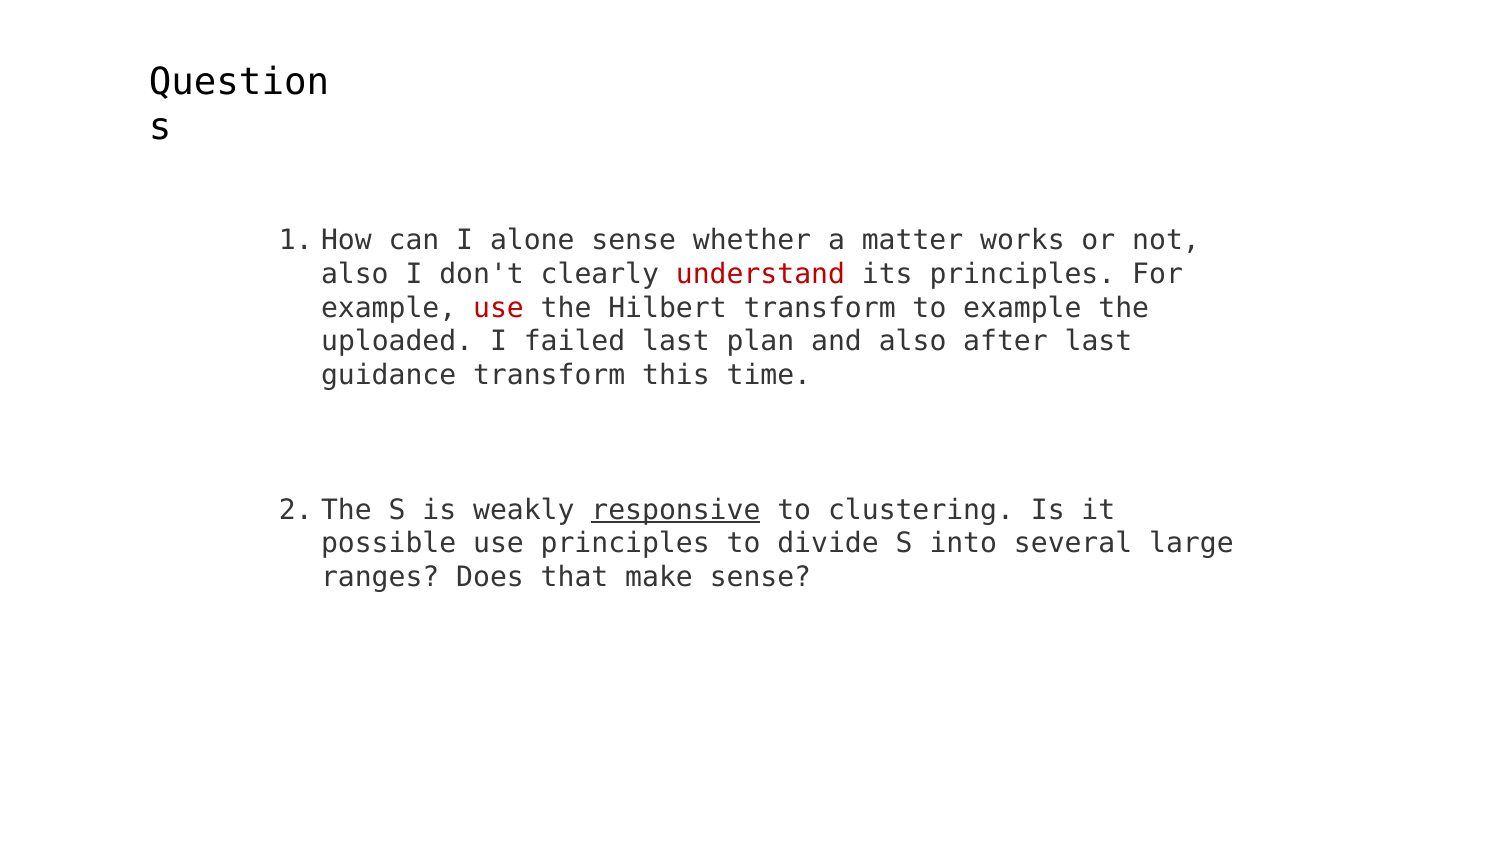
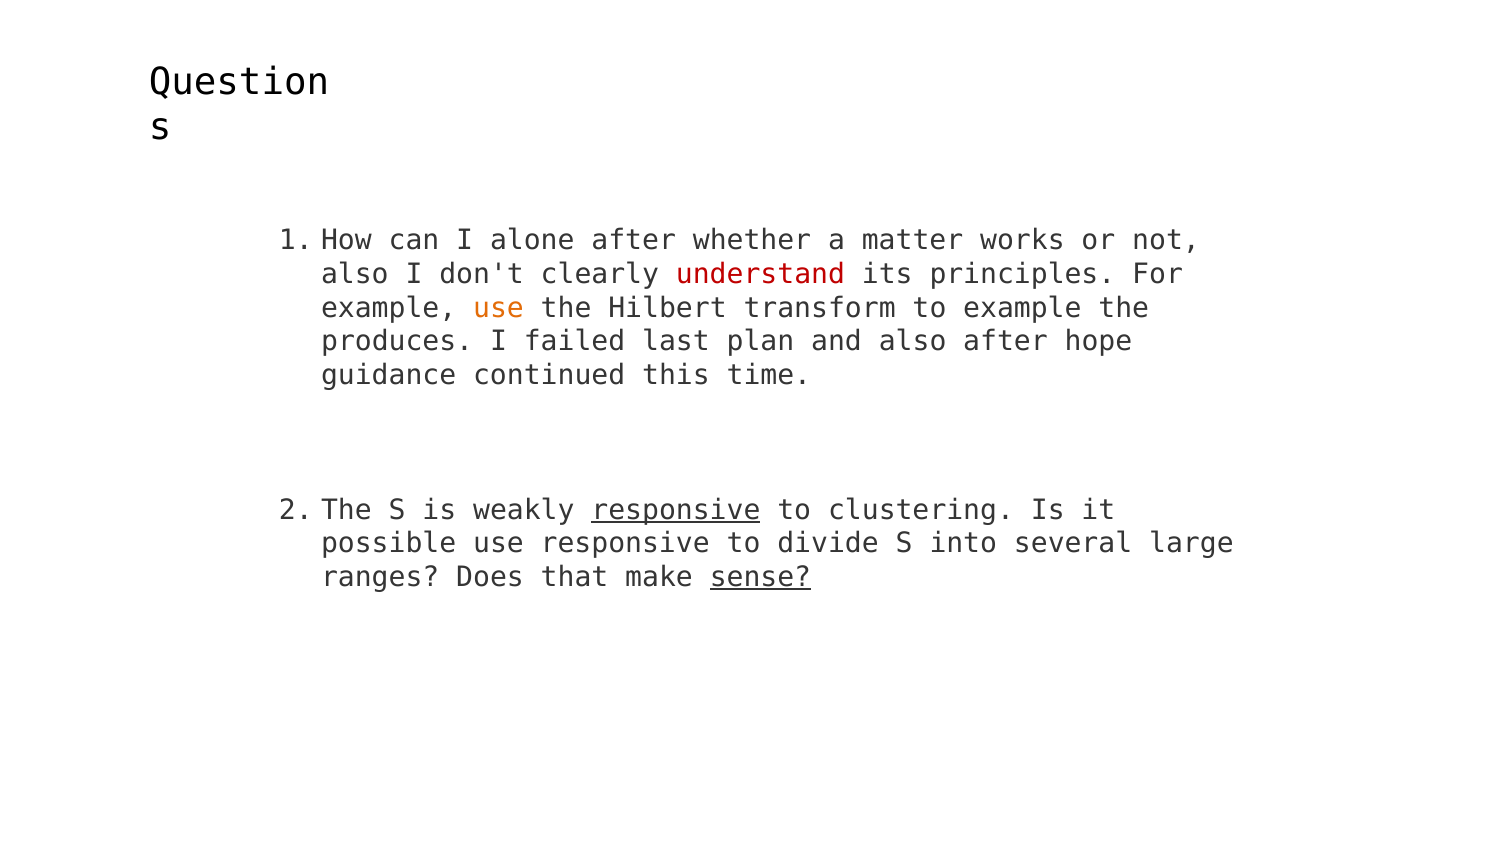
alone sense: sense -> after
use at (498, 308) colour: red -> orange
uploaded: uploaded -> produces
after last: last -> hope
guidance transform: transform -> continued
use principles: principles -> responsive
sense at (760, 578) underline: none -> present
